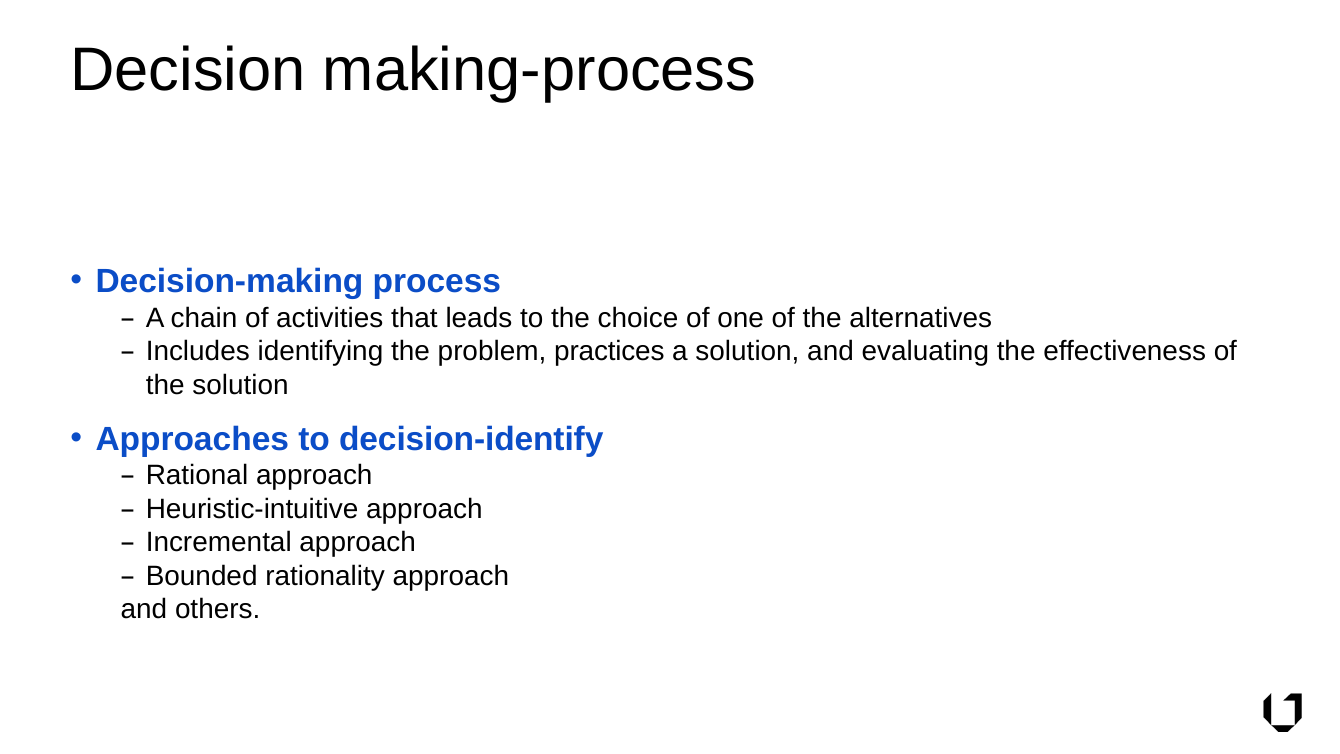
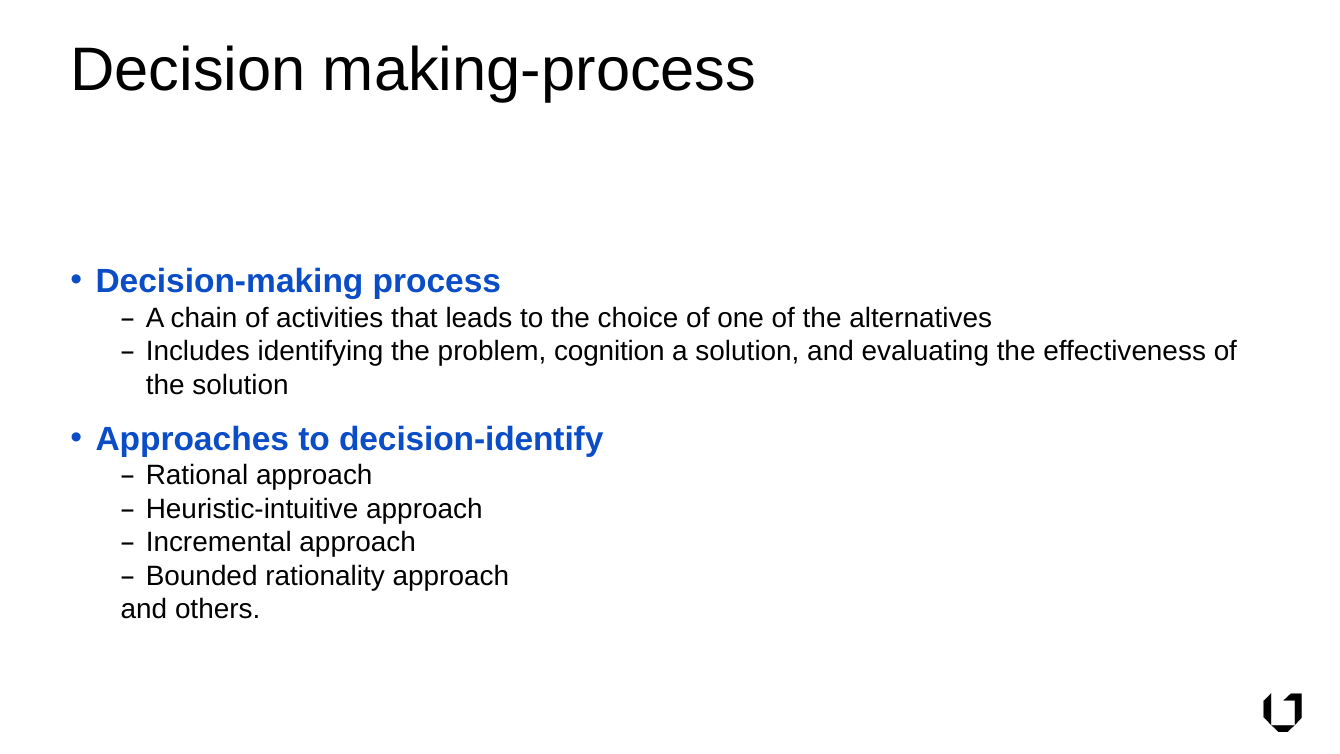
practices: practices -> cognition
